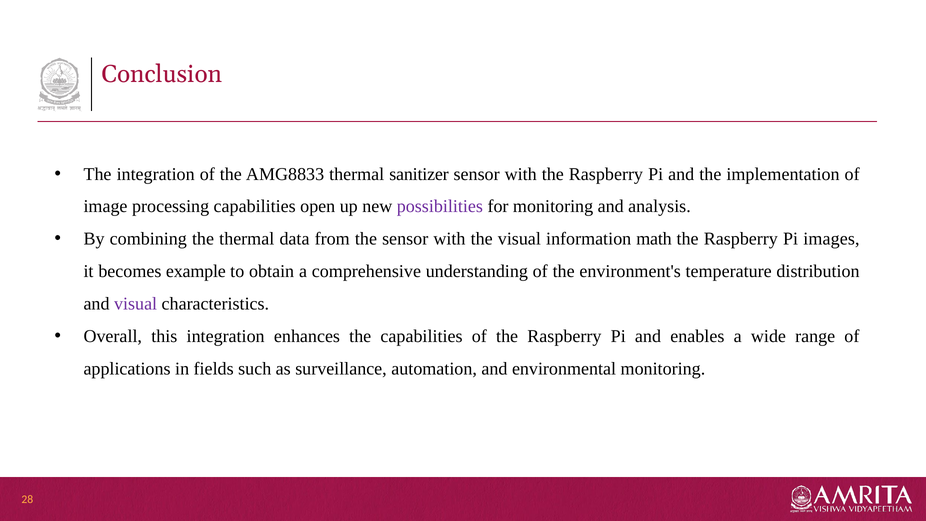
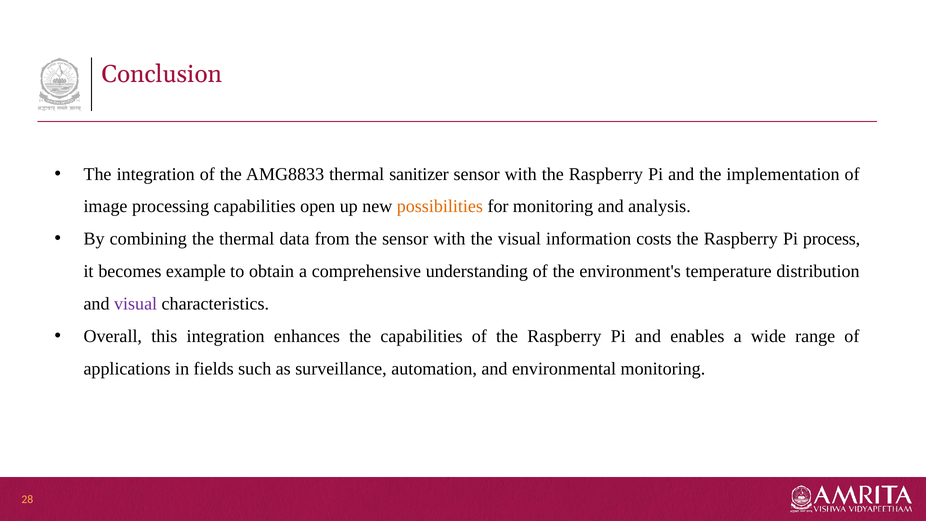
possibilities colour: purple -> orange
math: math -> costs
images: images -> process
